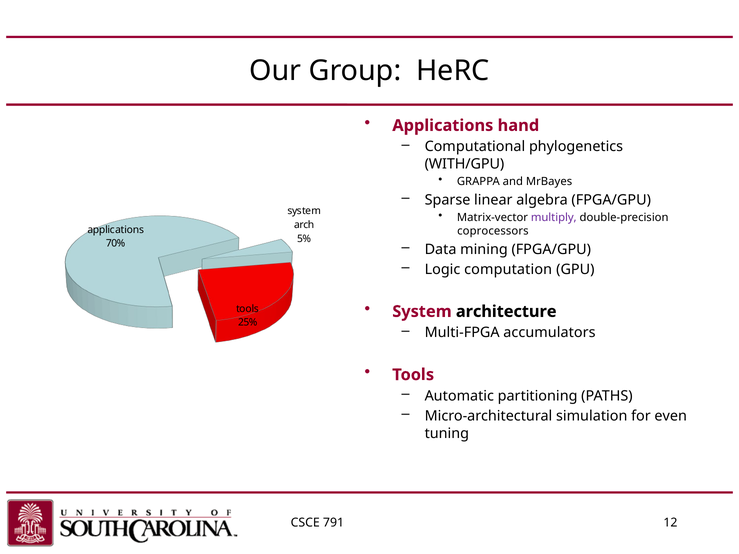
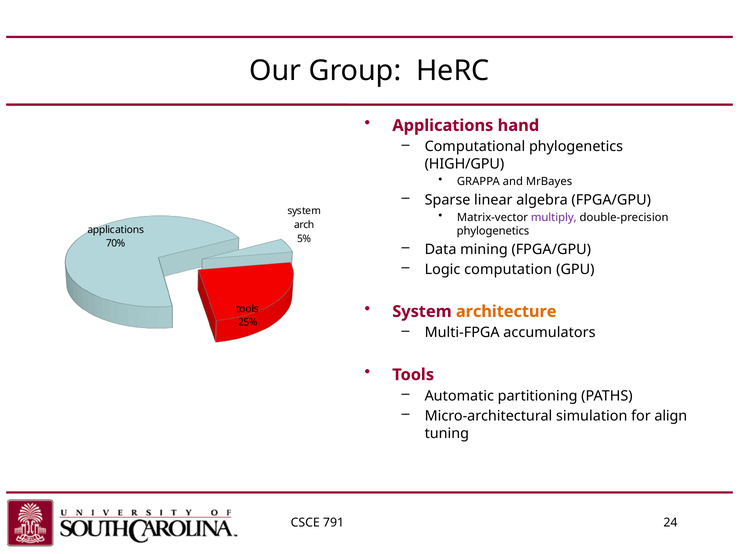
WITH/GPU: WITH/GPU -> HIGH/GPU
coprocessors at (493, 231): coprocessors -> phylogenetics
architecture colour: black -> orange
even: even -> align
12: 12 -> 24
